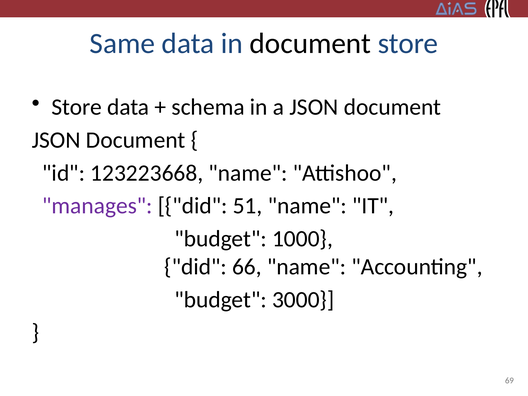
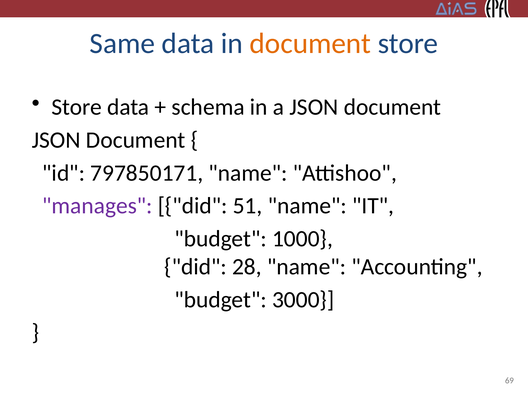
document at (310, 43) colour: black -> orange
123223668: 123223668 -> 797850171
66: 66 -> 28
